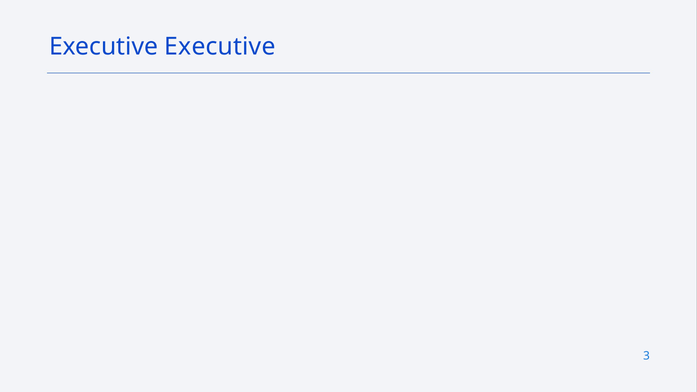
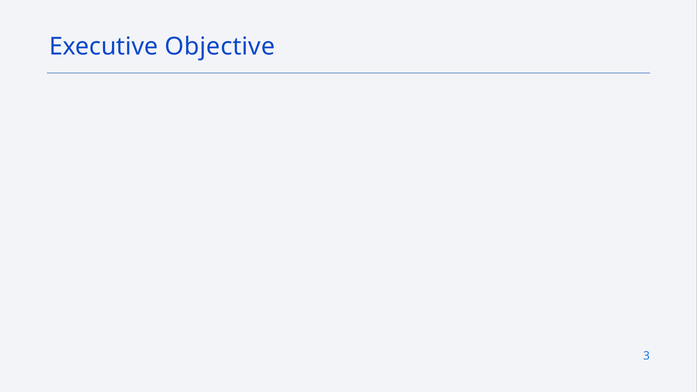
Executive Executive: Executive -> Objective
